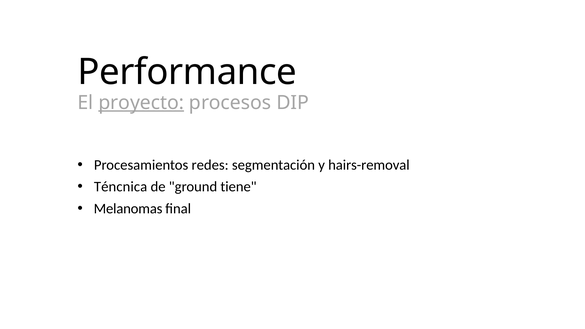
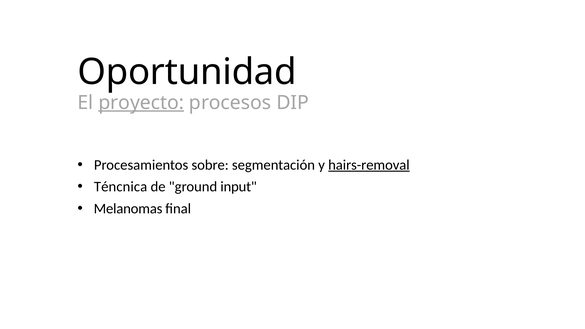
Performance: Performance -> Oportunidad
redes: redes -> sobre
hairs-removal underline: none -> present
tiene: tiene -> input
